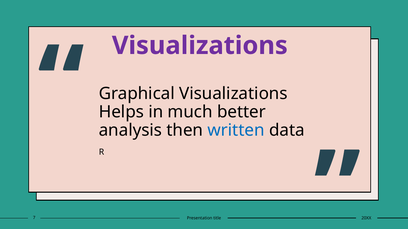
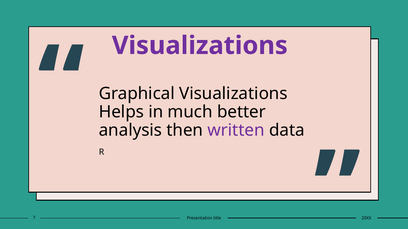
written colour: blue -> purple
